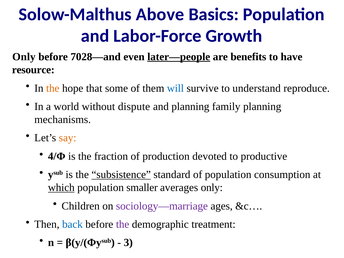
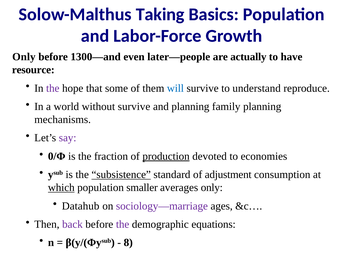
Above: Above -> Taking
7028—and: 7028—and -> 1300—and
later—people underline: present -> none
benefits: benefits -> actually
the at (53, 88) colour: orange -> purple
without dispute: dispute -> survive
say colour: orange -> purple
4/Φ: 4/Φ -> 0/Φ
production underline: none -> present
productive: productive -> economies
of population: population -> adjustment
Children: Children -> Datahub
back colour: blue -> purple
treatment: treatment -> equations
3: 3 -> 8
